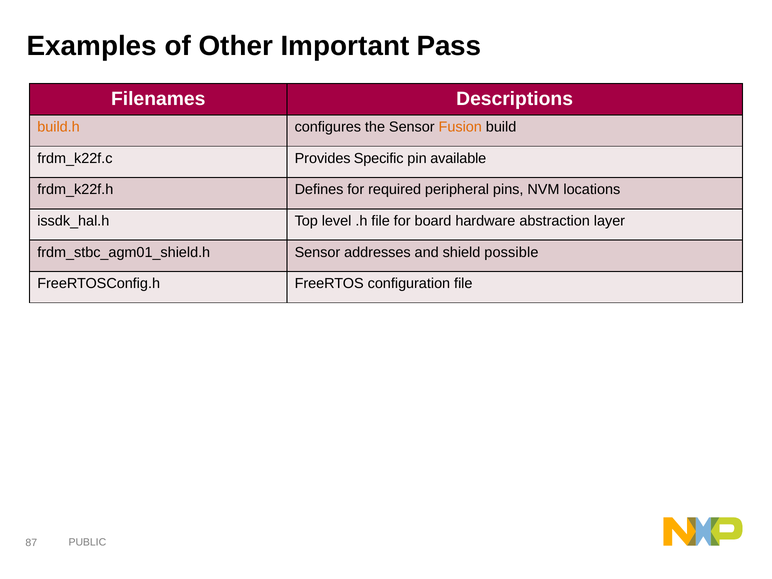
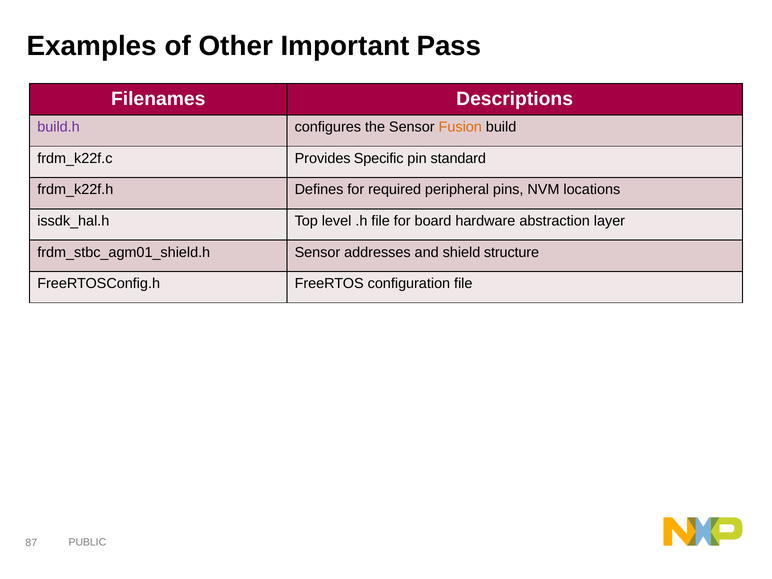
build.h colour: orange -> purple
available: available -> standard
possible: possible -> structure
